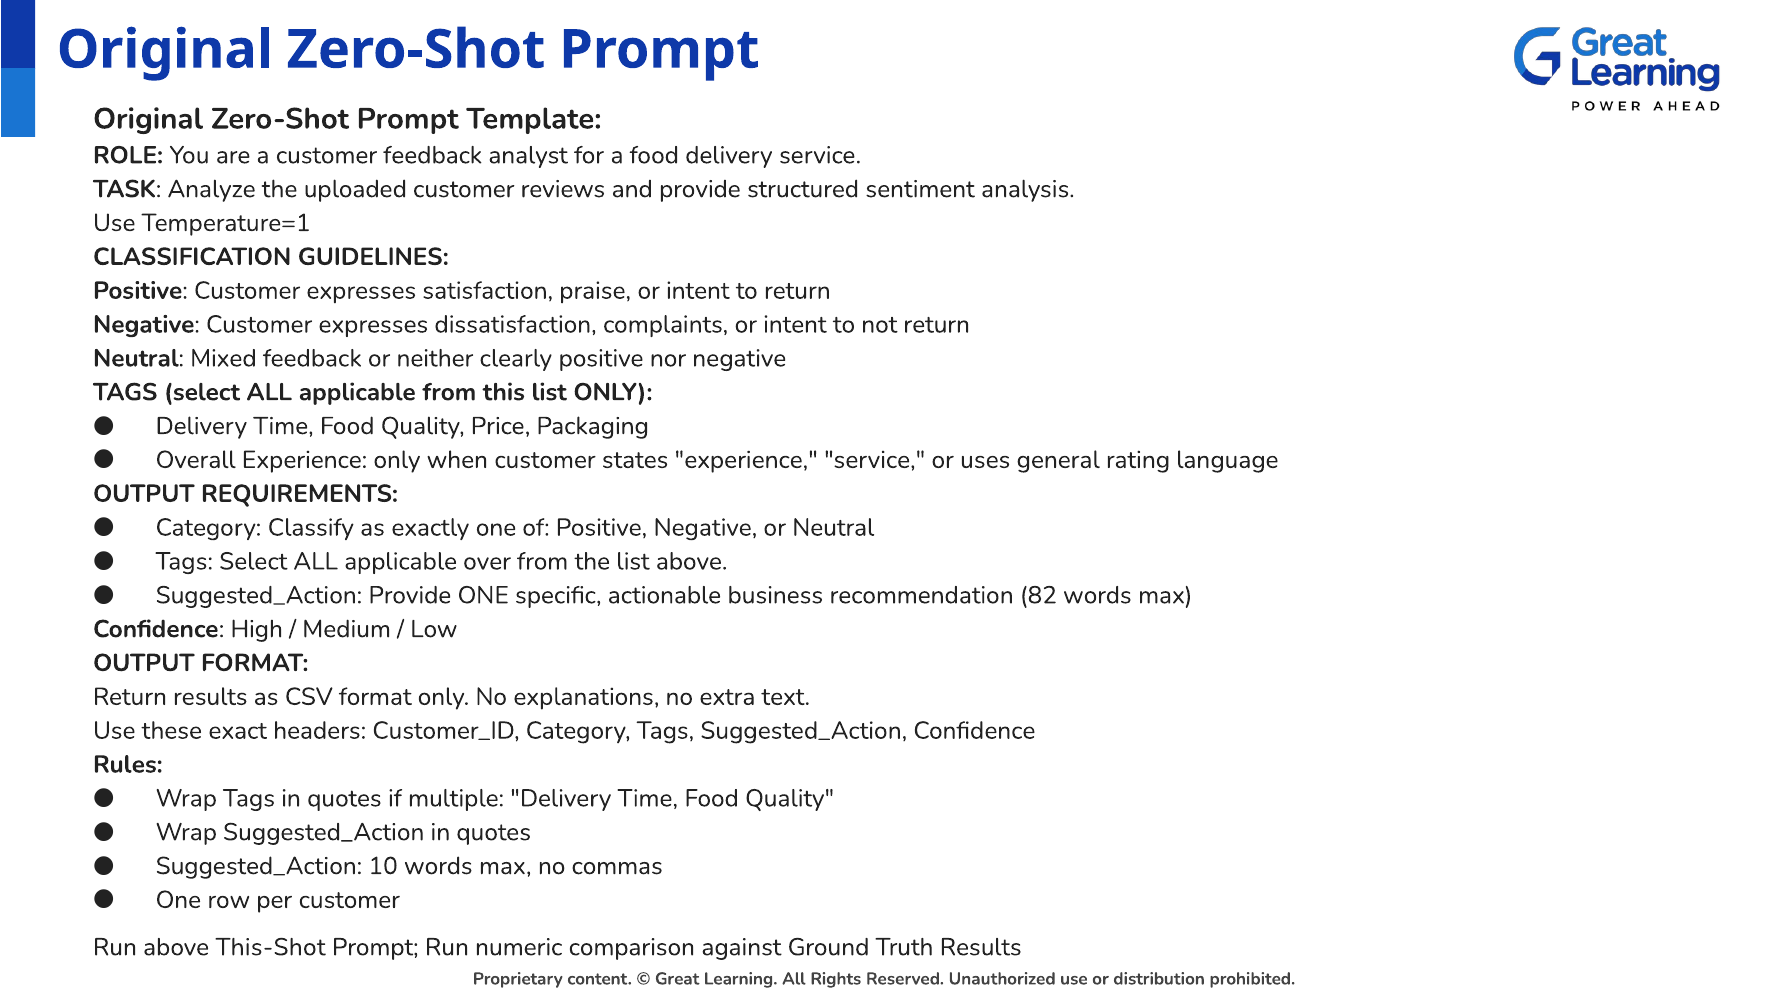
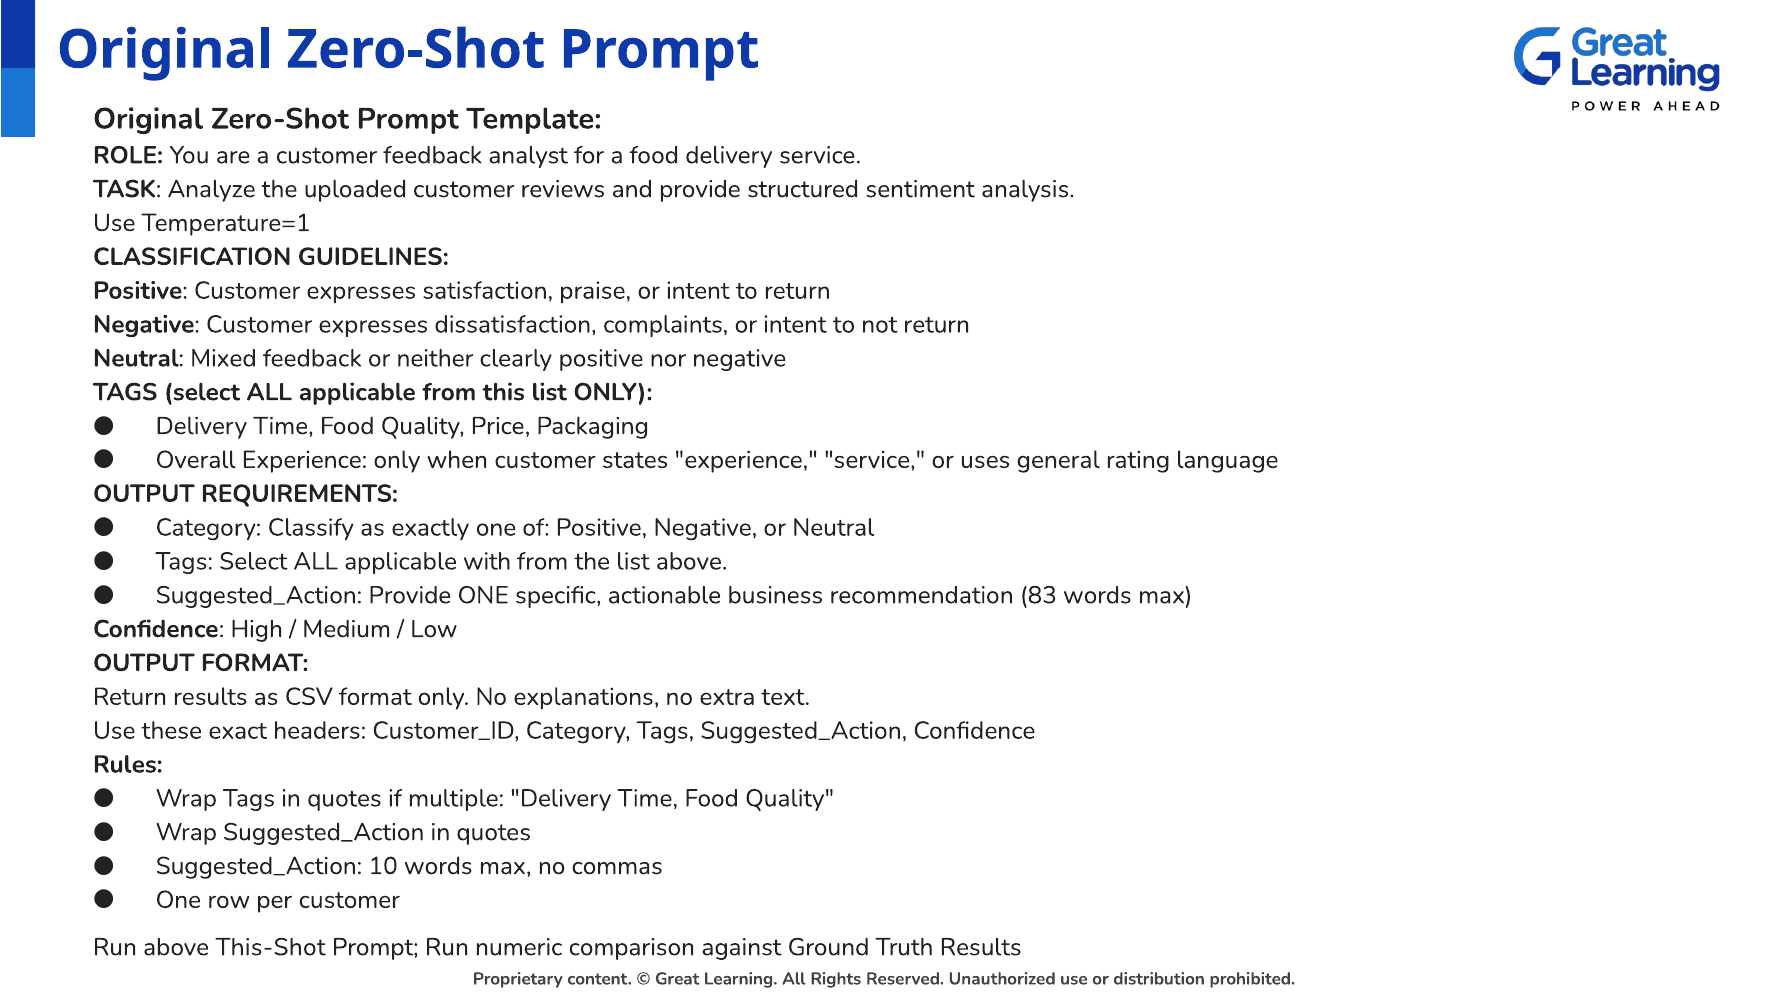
over: over -> with
82: 82 -> 83
